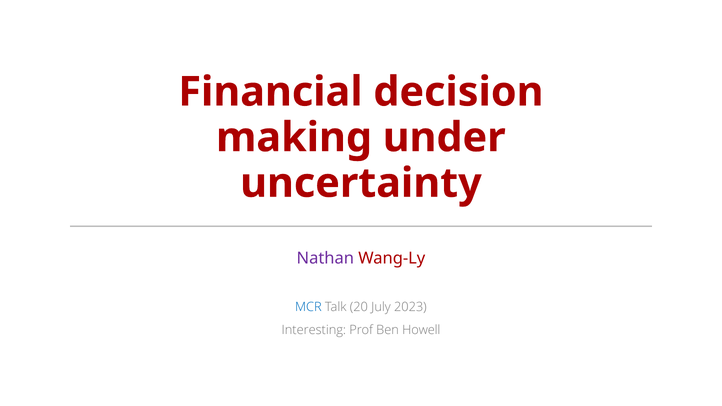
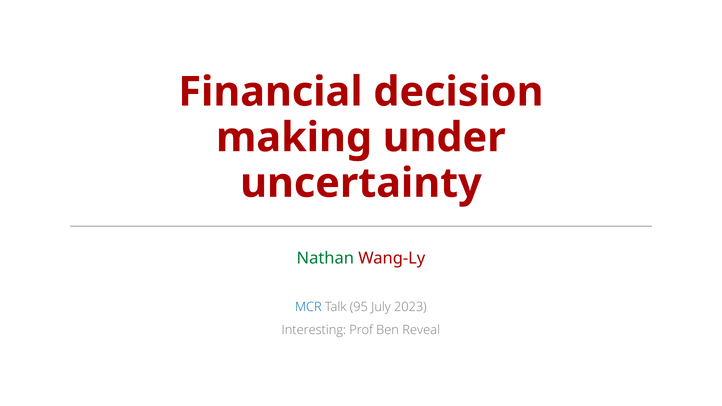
Nathan colour: purple -> green
20: 20 -> 95
Howell: Howell -> Reveal
